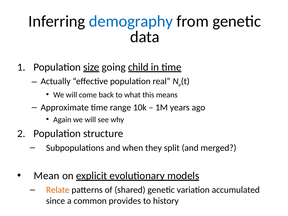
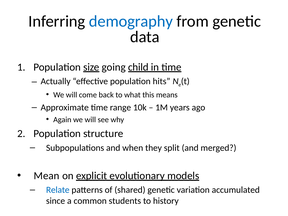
real: real -> hits
Relate colour: orange -> blue
provides: provides -> students
